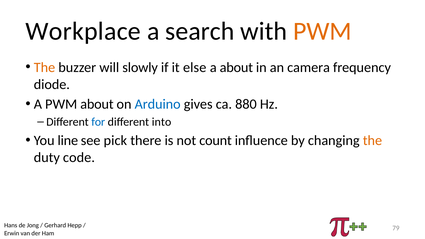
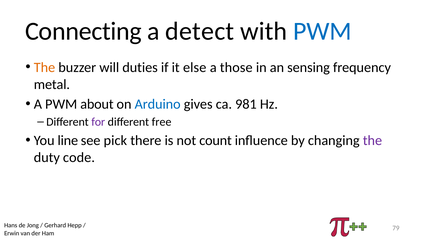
Workplace: Workplace -> Connecting
search: search -> detect
PWM at (322, 31) colour: orange -> blue
slowly: slowly -> duties
a about: about -> those
camera: camera -> sensing
diode: diode -> metal
880: 880 -> 981
for colour: blue -> purple
into: into -> free
the at (372, 141) colour: orange -> purple
